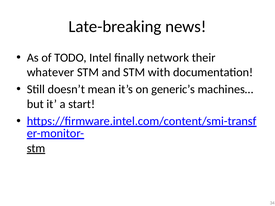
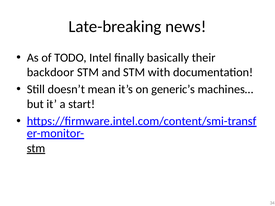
network: network -> basically
whatever: whatever -> backdoor
